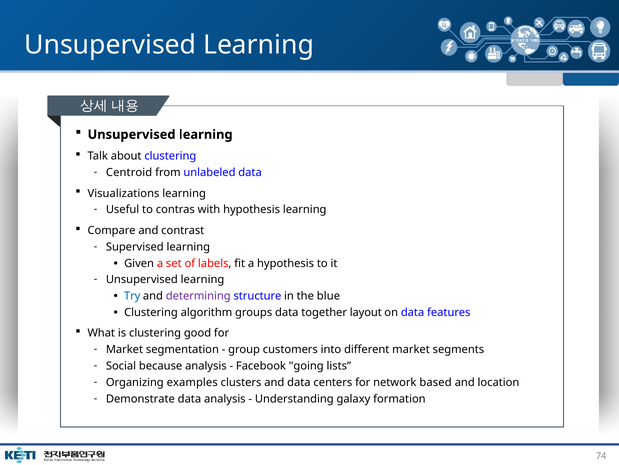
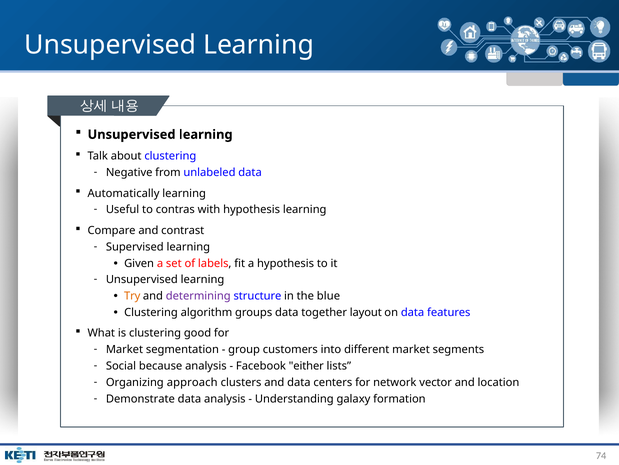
Centroid: Centroid -> Negative
Visualizations: Visualizations -> Automatically
Try colour: blue -> orange
going: going -> either
examples: examples -> approach
based: based -> vector
